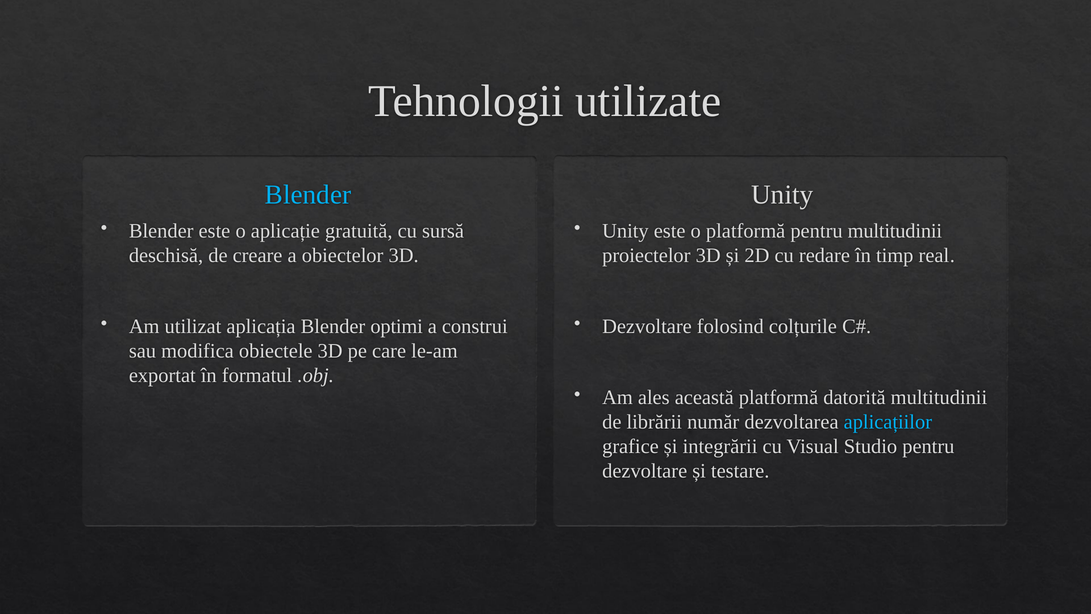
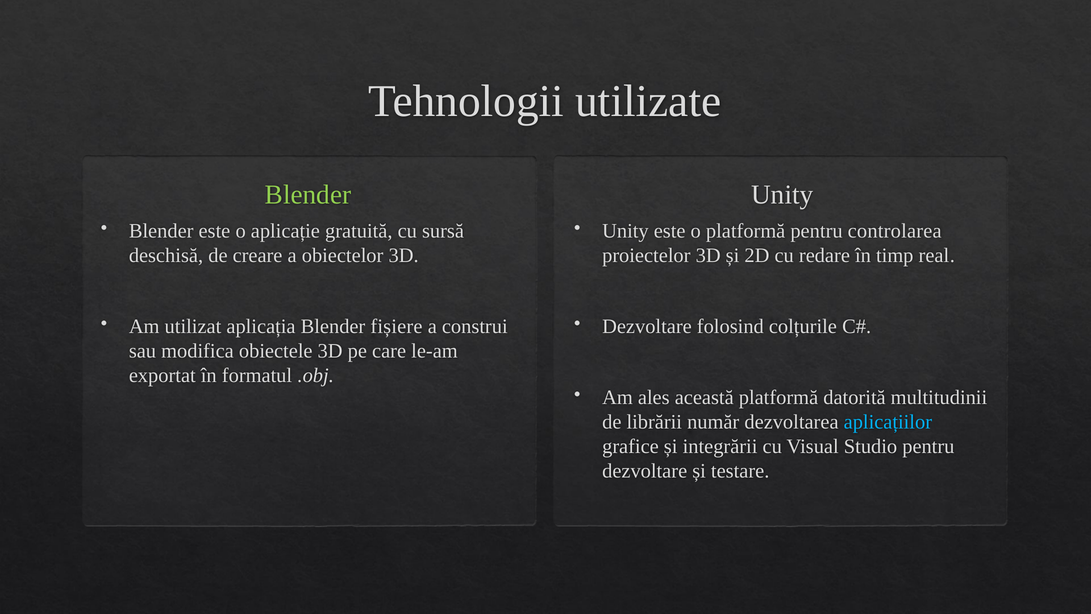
Blender at (308, 194) colour: light blue -> light green
pentru multitudinii: multitudinii -> controlarea
optimi: optimi -> fișiere
